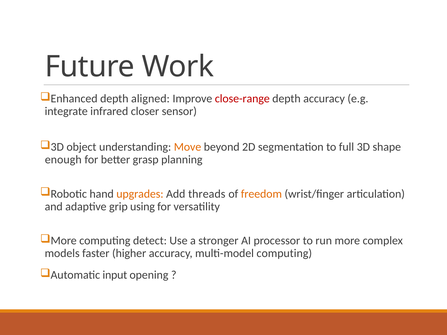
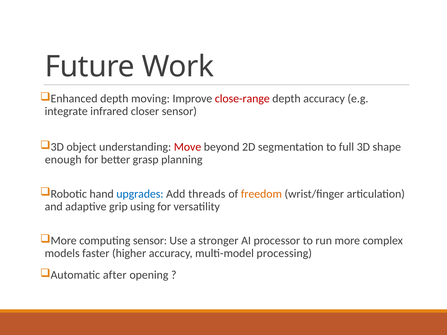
aligned: aligned -> moving
Move colour: orange -> red
upgrades colour: orange -> blue
computing detect: detect -> sensor
multi-model computing: computing -> processing
input: input -> after
